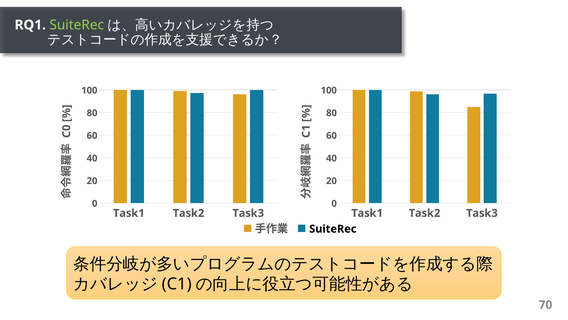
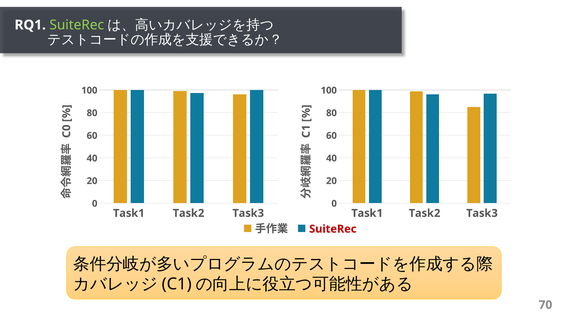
SuiteRec at (333, 229) colour: black -> red
